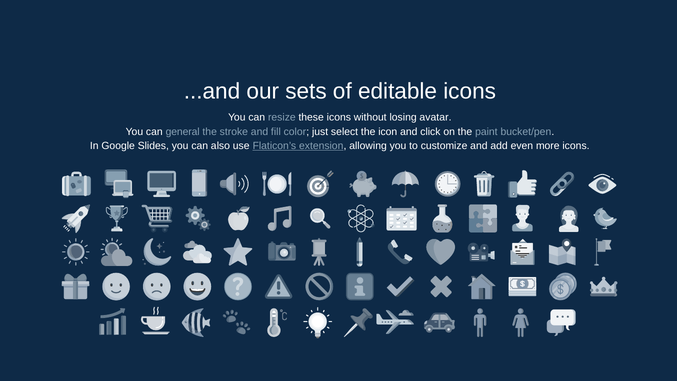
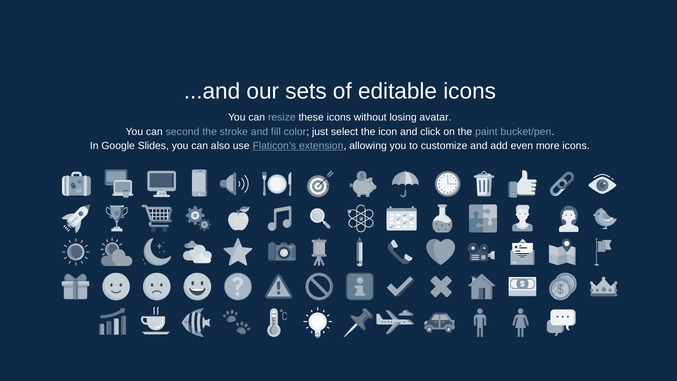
general: general -> second
